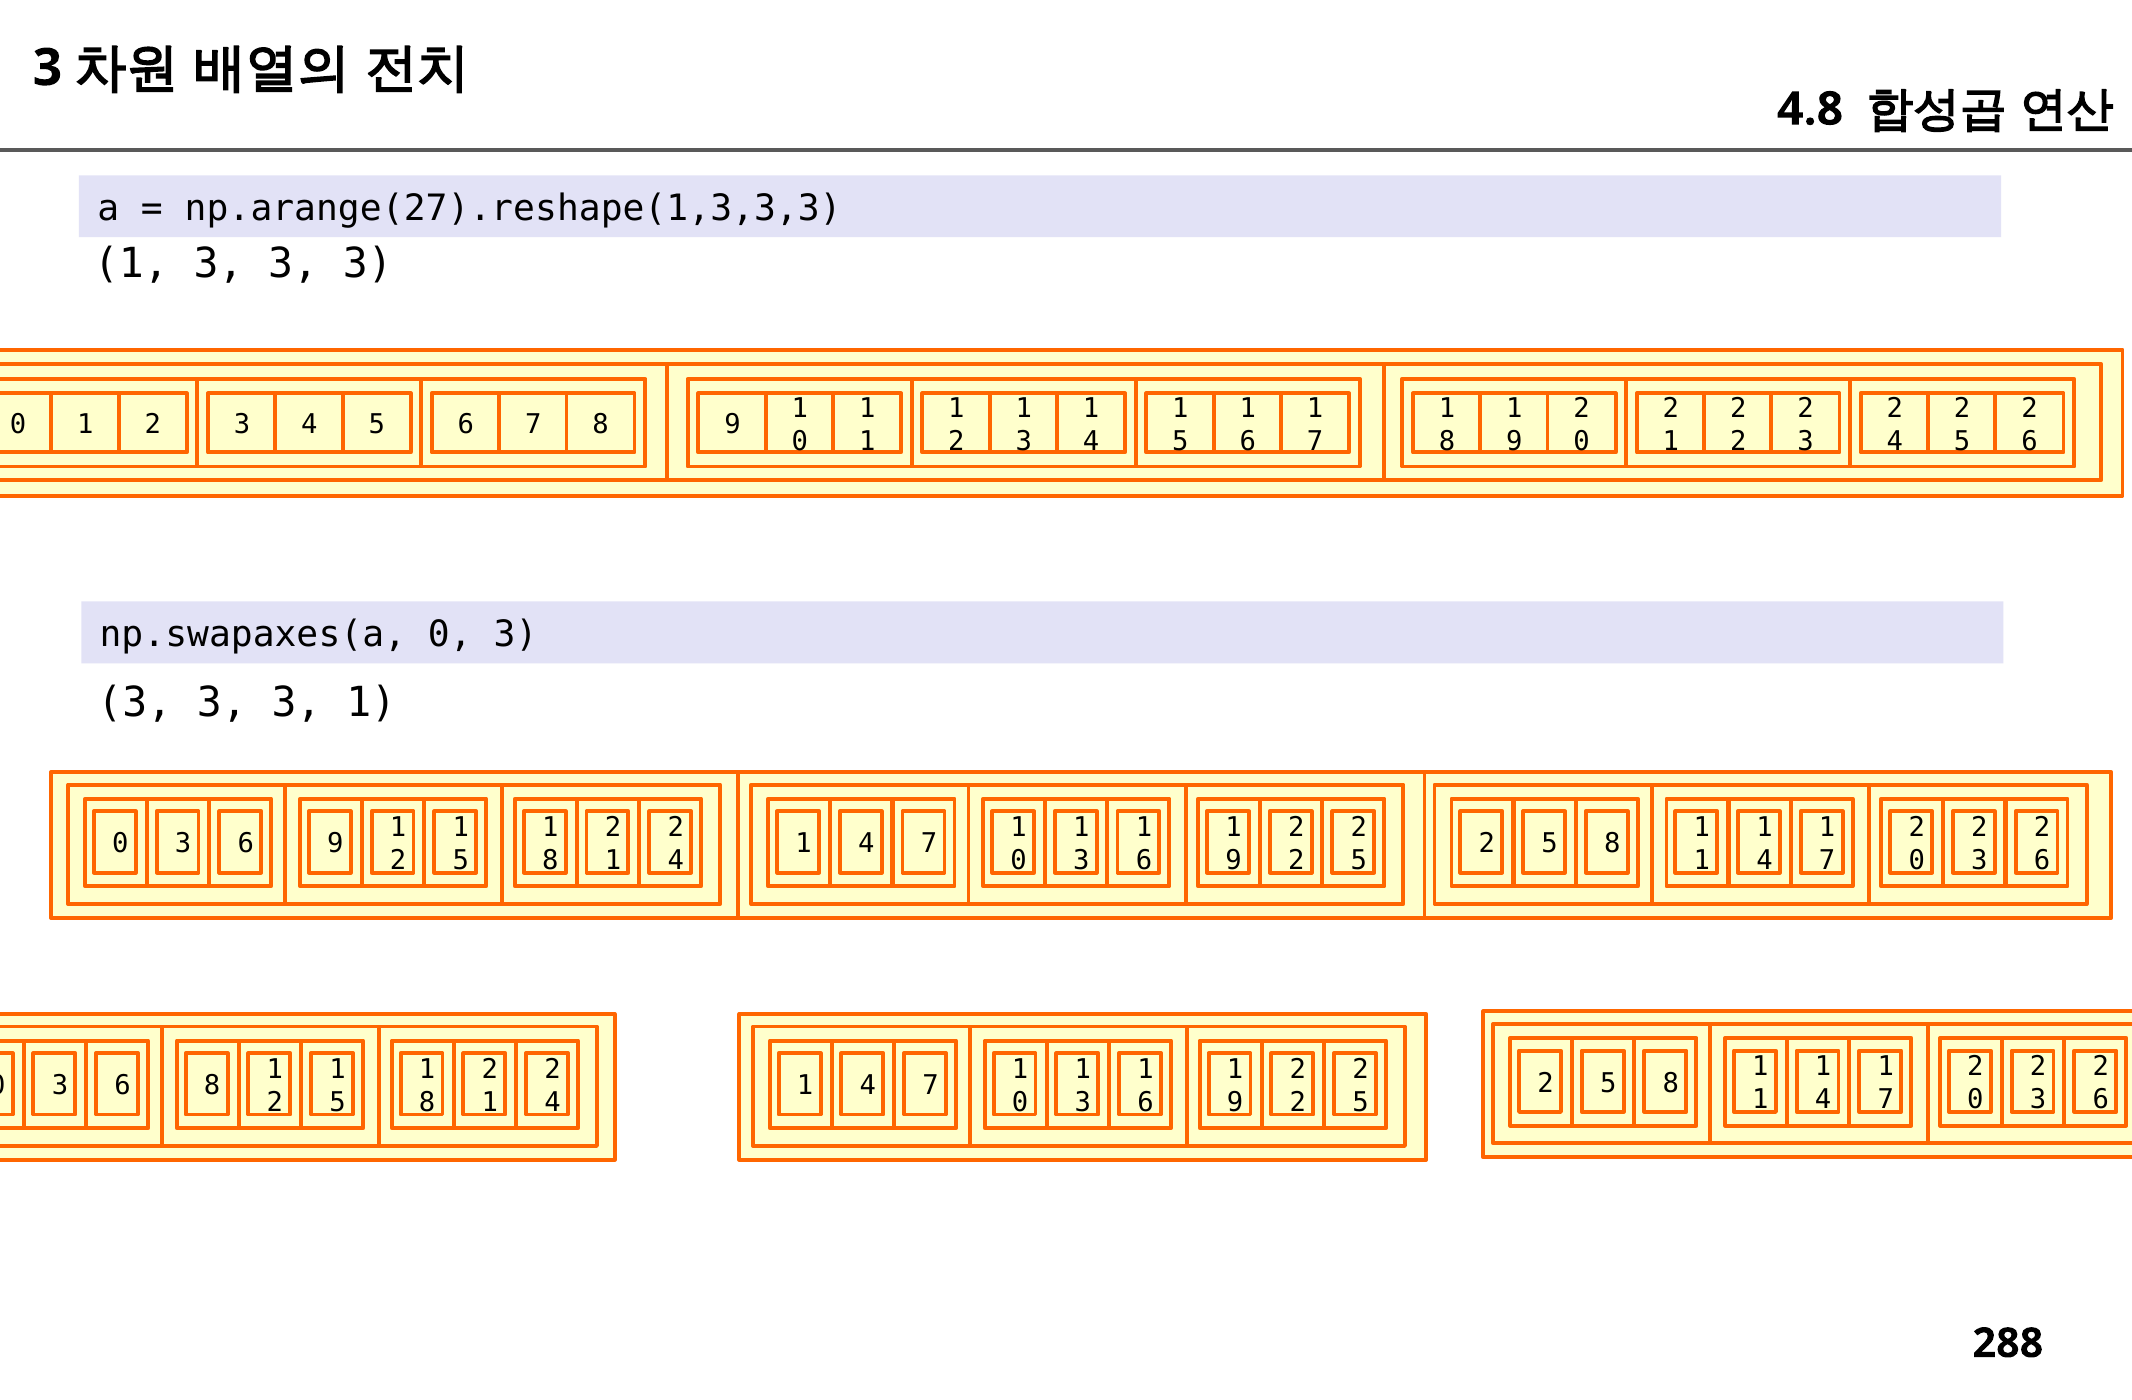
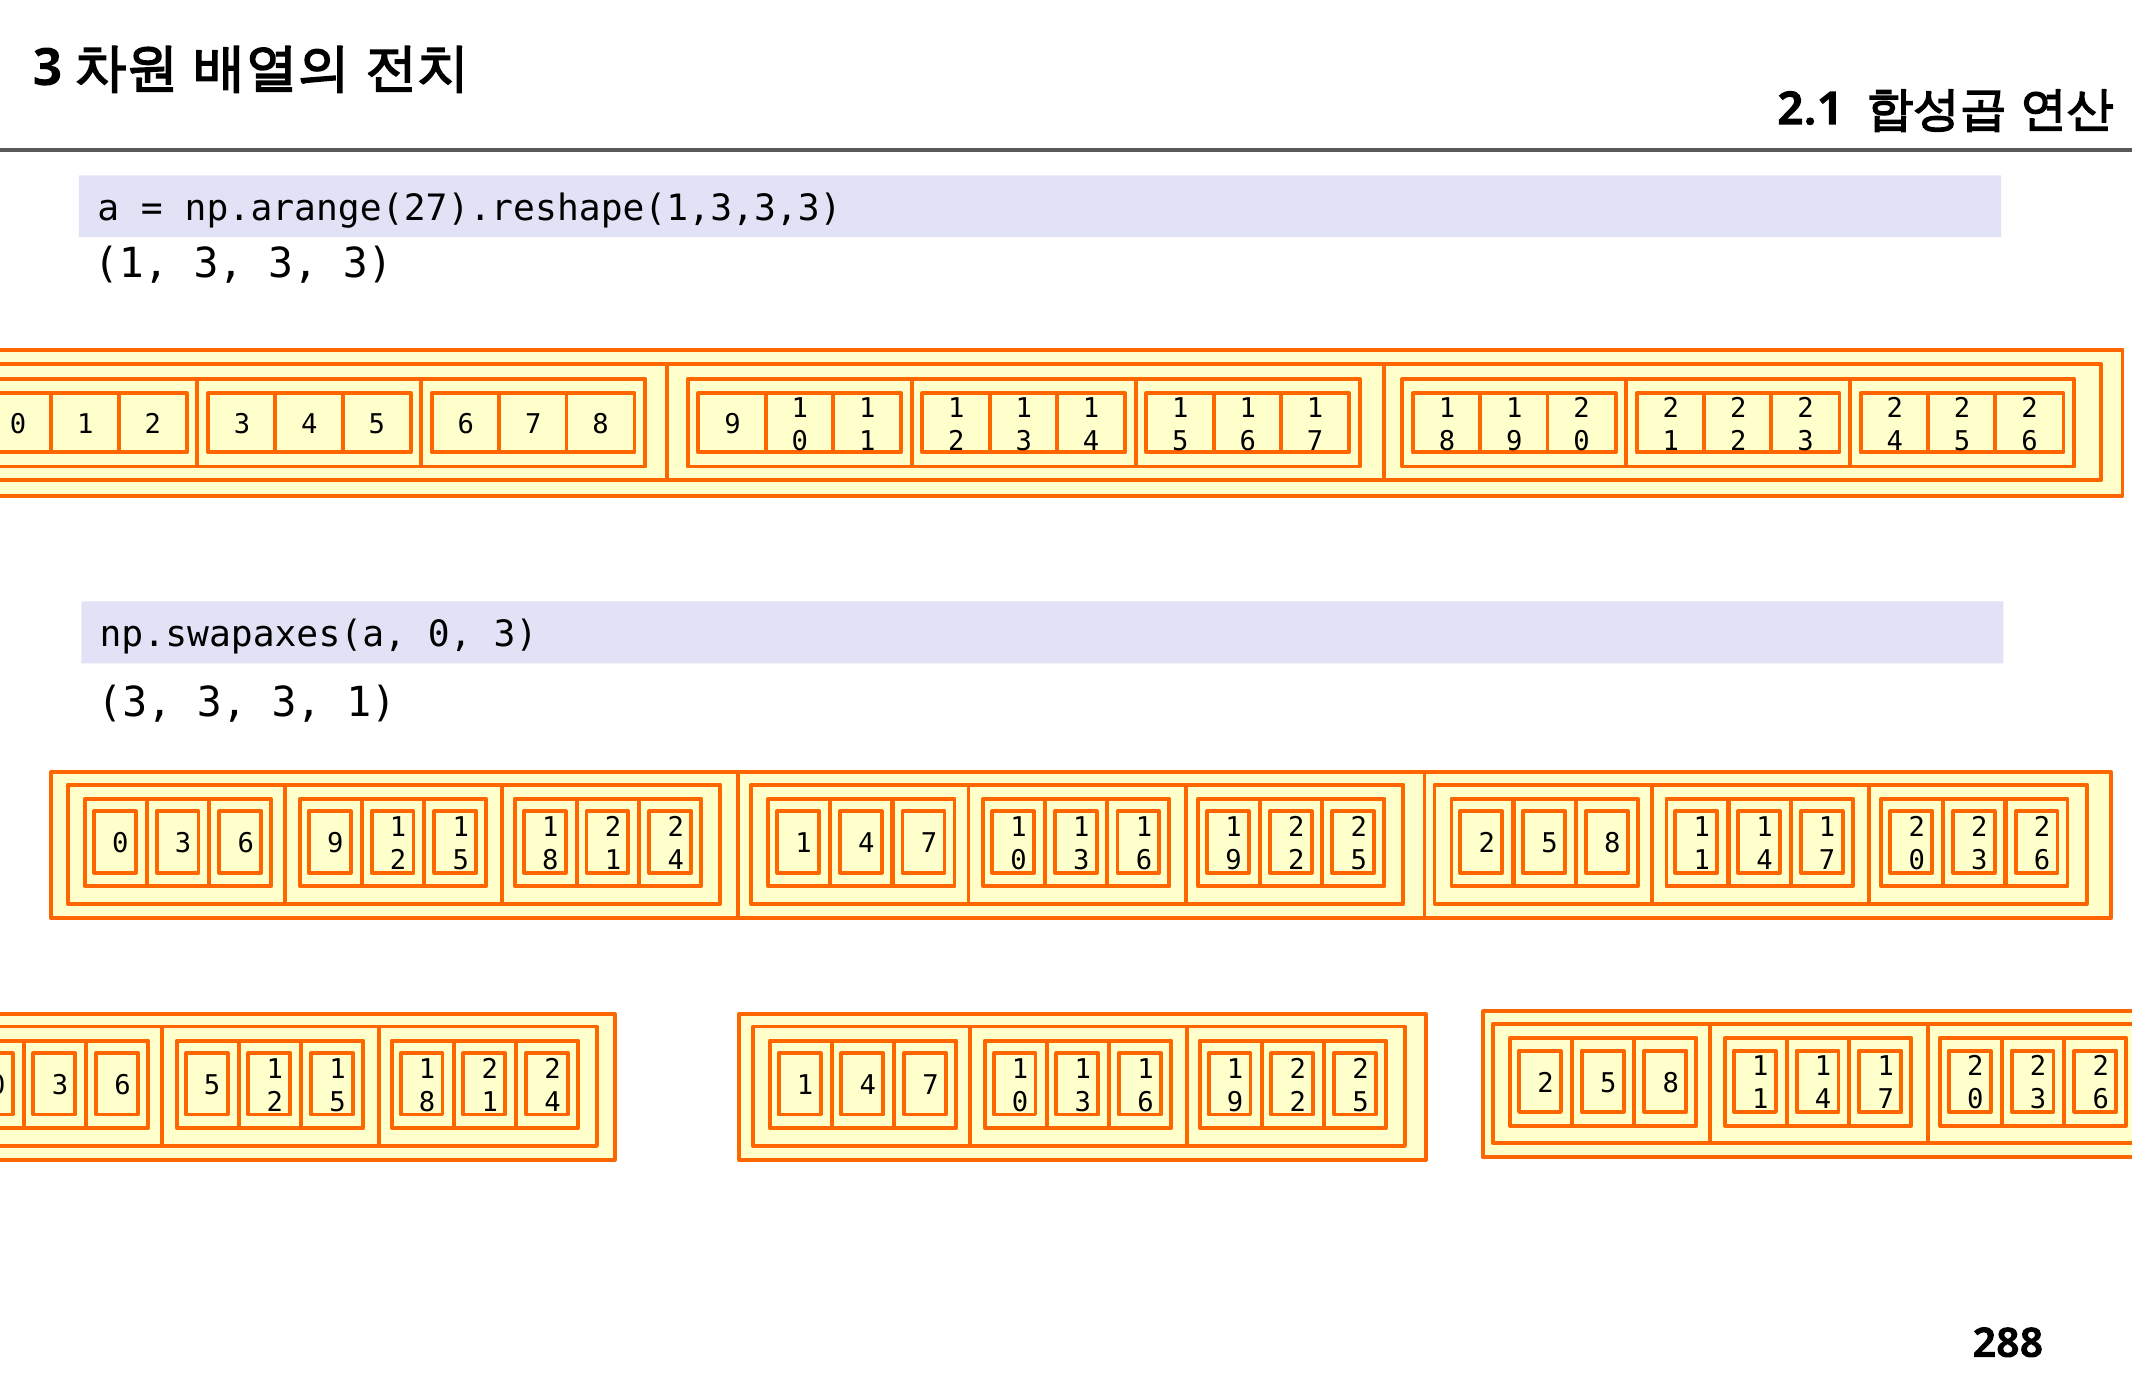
4.8: 4.8 -> 2.1
6 8: 8 -> 5
